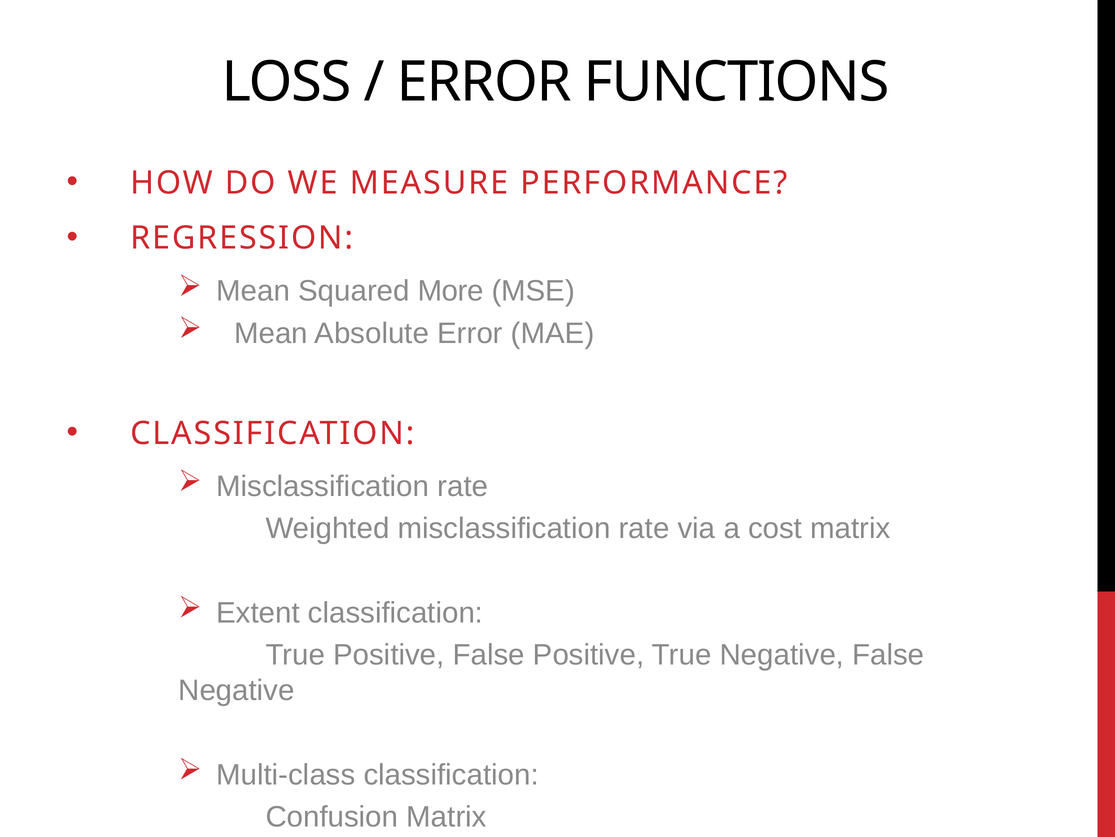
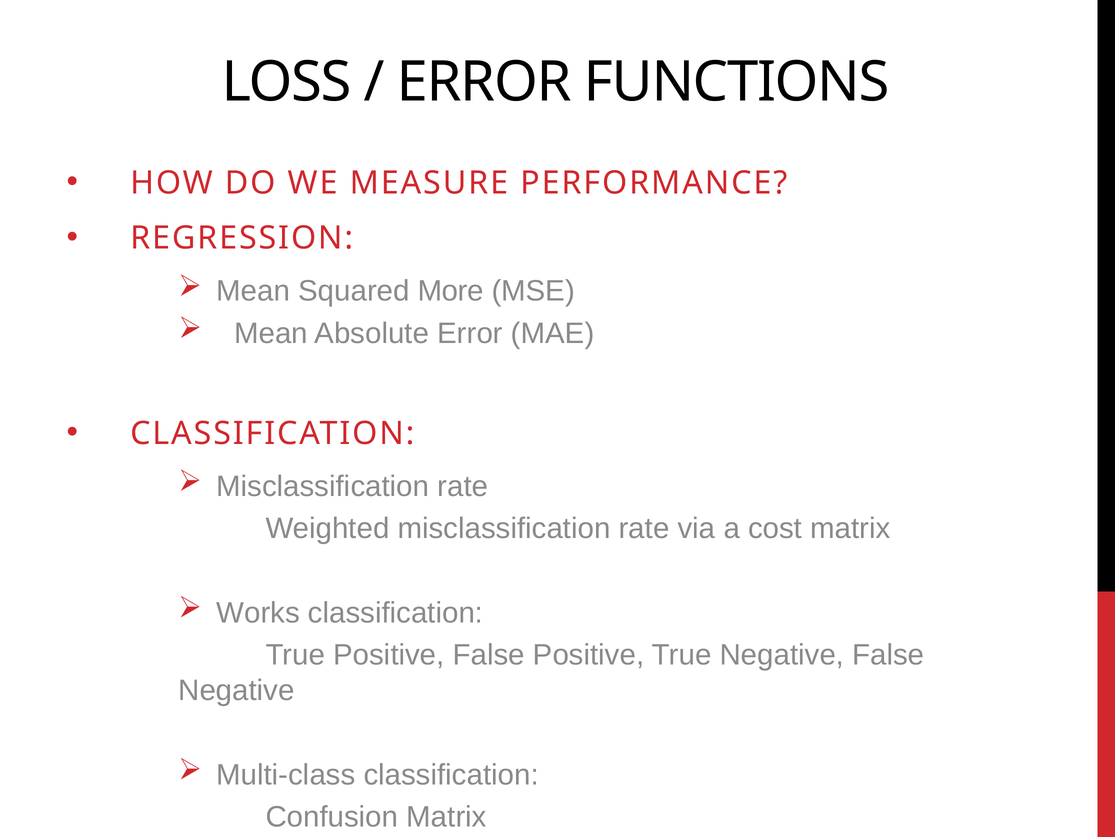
Extent: Extent -> Works
